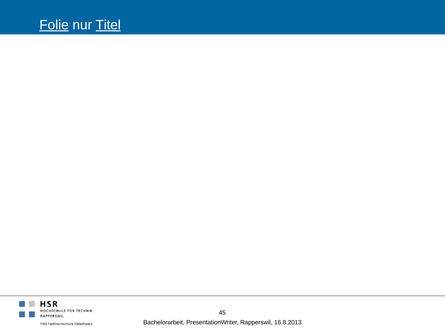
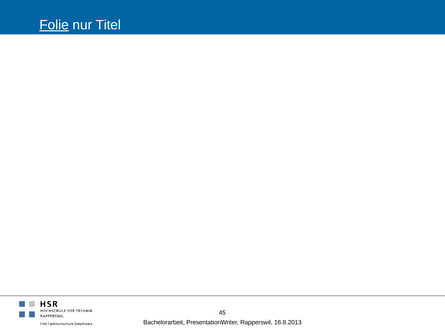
Titel underline: present -> none
